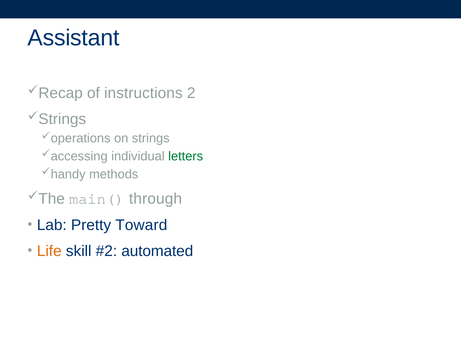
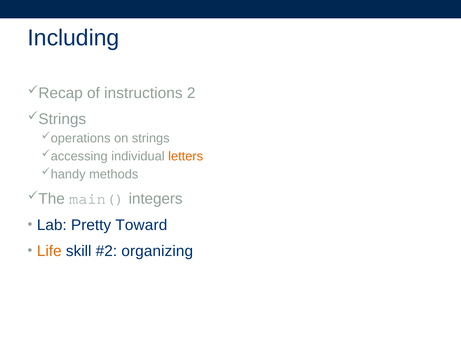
Assistant: Assistant -> Including
letters colour: green -> orange
through: through -> integers
automated: automated -> organizing
